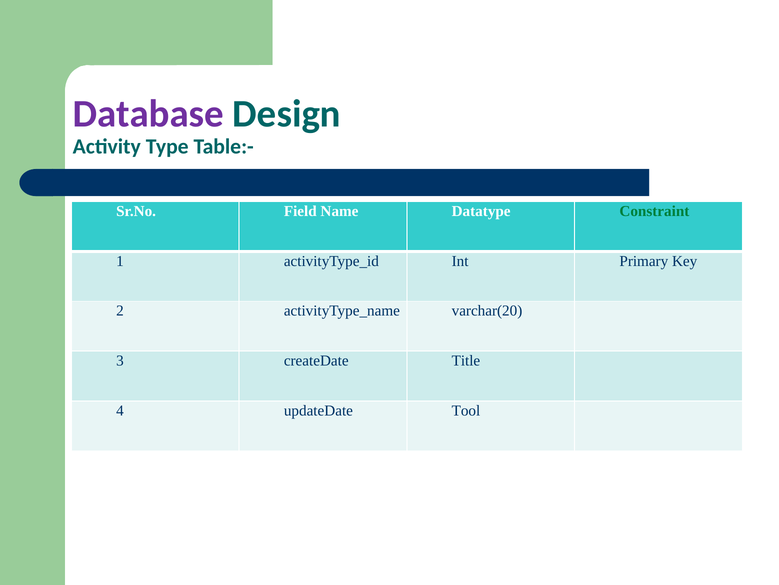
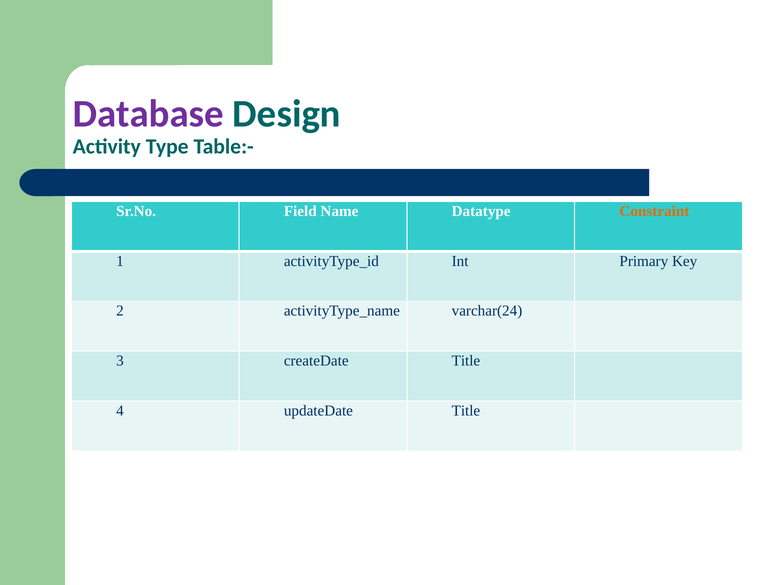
Constraint colour: green -> orange
varchar(20: varchar(20 -> varchar(24
updateDate Tool: Tool -> Title
